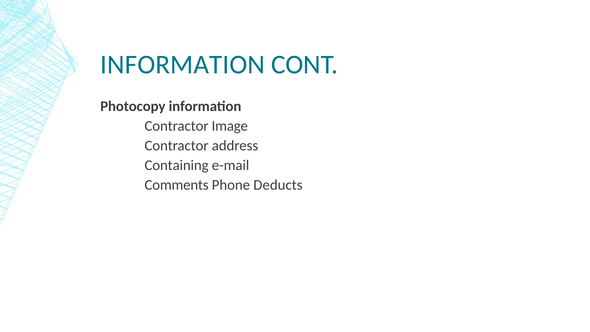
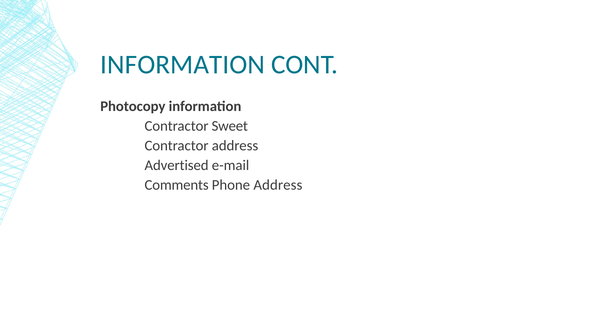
Image: Image -> Sweet
Containing: Containing -> Advertised
Phone Deducts: Deducts -> Address
